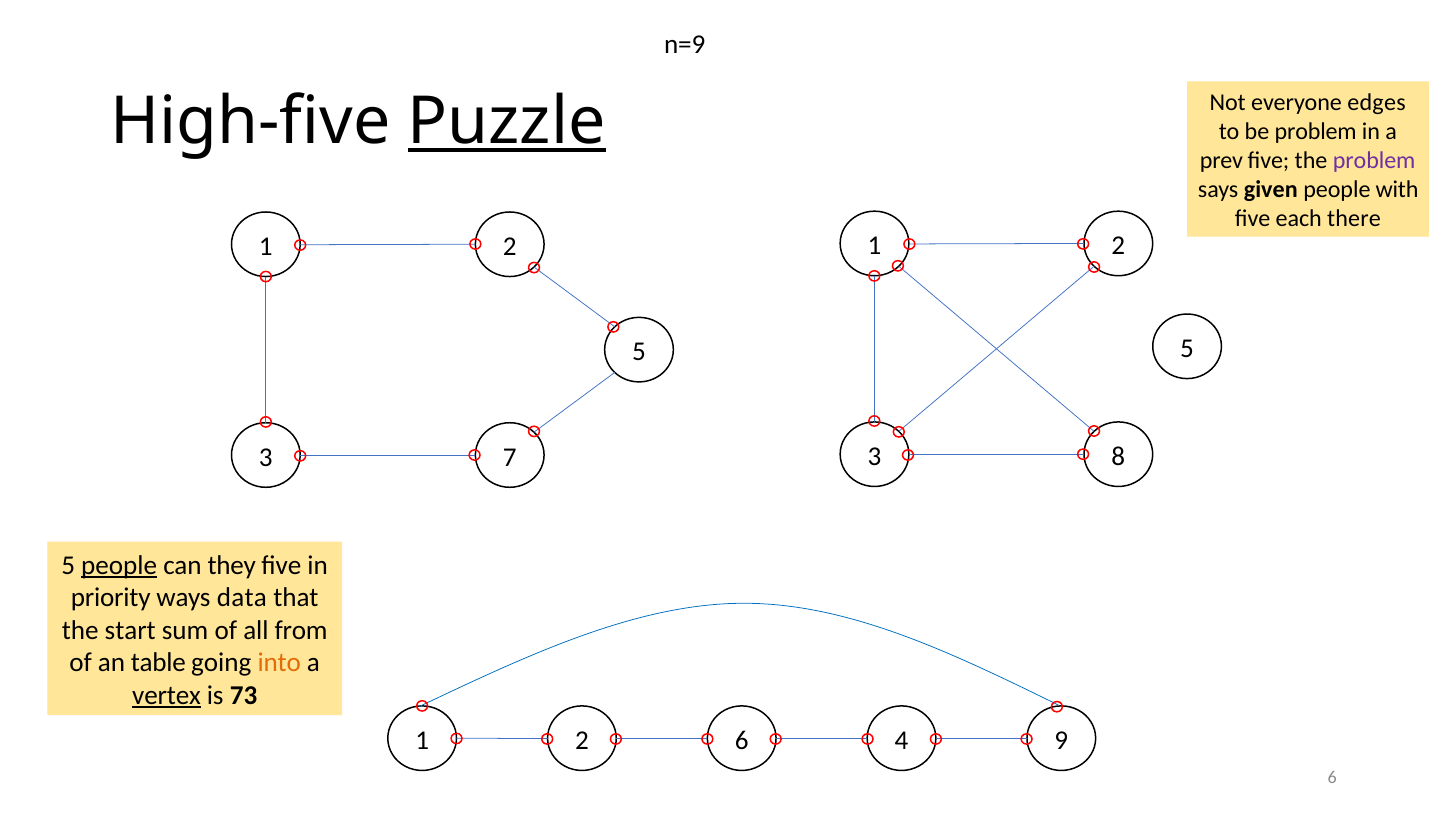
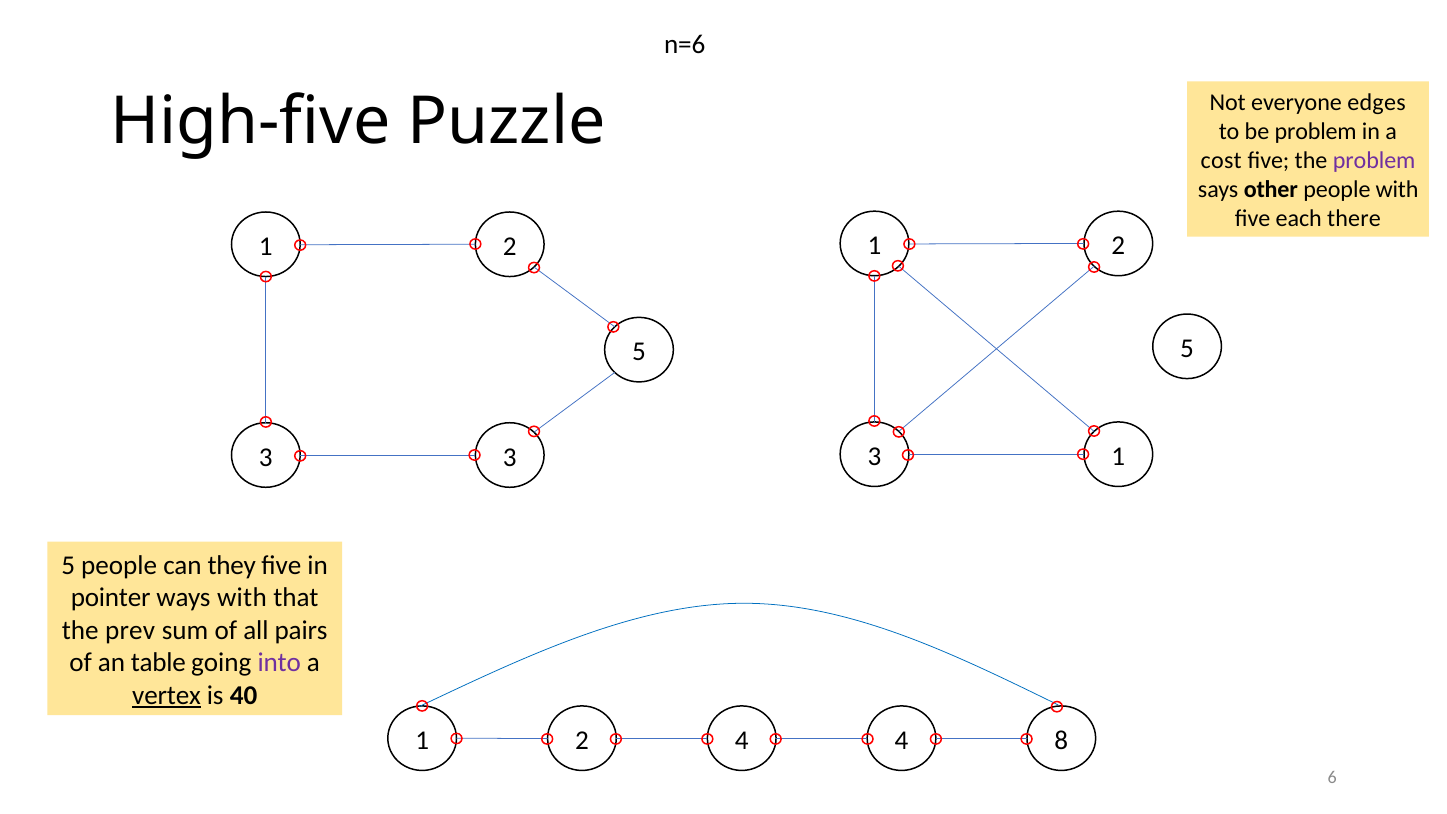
n=9: n=9 -> n=6
Puzzle underline: present -> none
prev: prev -> cost
given: given -> other
3 8: 8 -> 1
3 7: 7 -> 3
people at (119, 565) underline: present -> none
priority: priority -> pointer
ways data: data -> with
start: start -> prev
from: from -> pairs
into colour: orange -> purple
73: 73 -> 40
1 6: 6 -> 4
9: 9 -> 8
